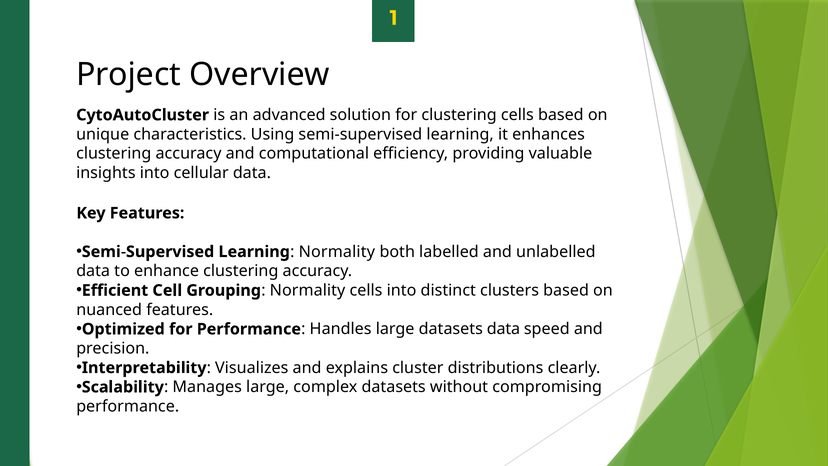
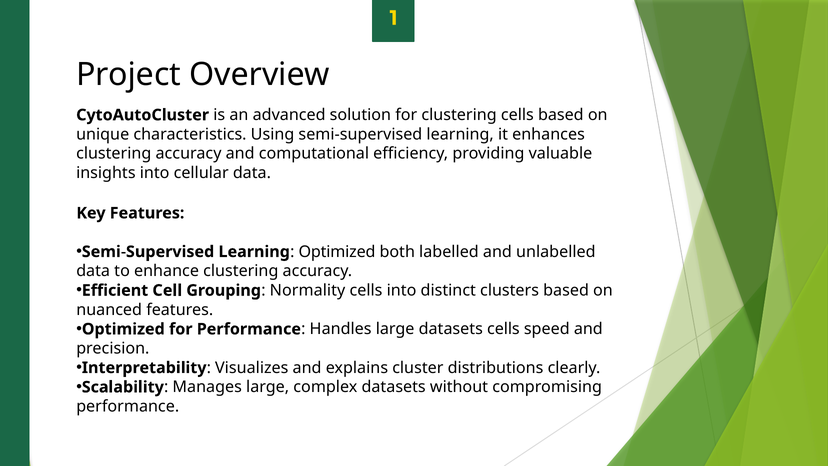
Learning Normality: Normality -> Optimized
datasets data: data -> cells
